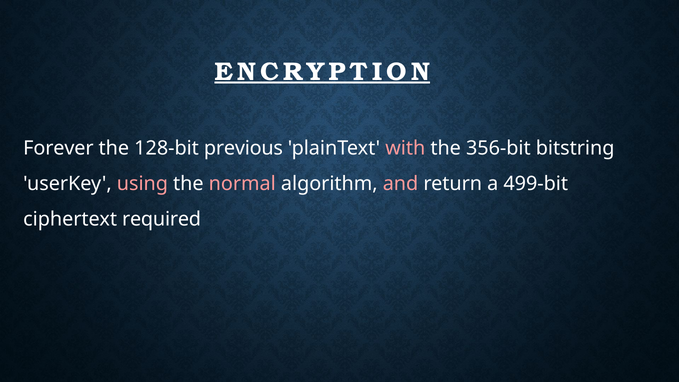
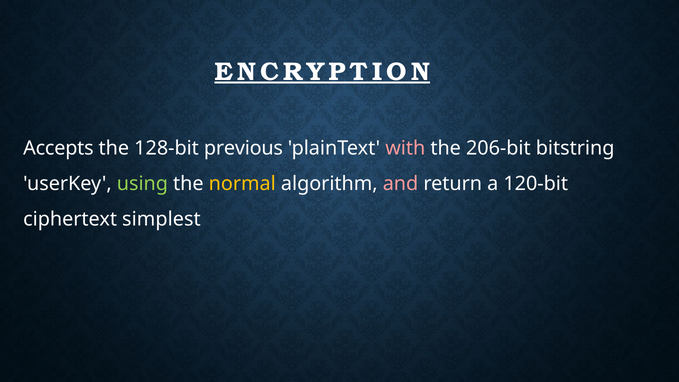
Forever: Forever -> Accepts
356-bit: 356-bit -> 206-bit
using colour: pink -> light green
normal colour: pink -> yellow
499-bit: 499-bit -> 120-bit
required: required -> simplest
